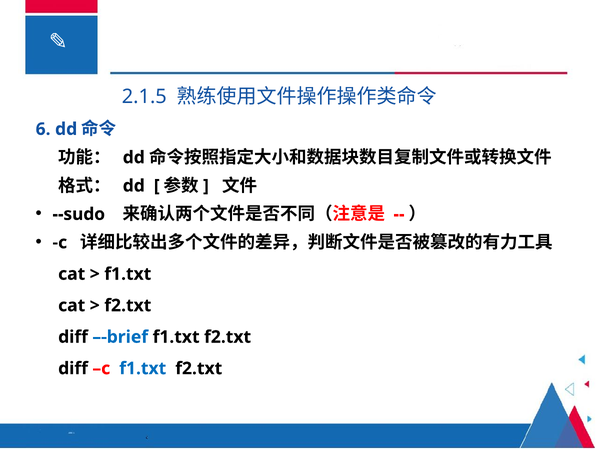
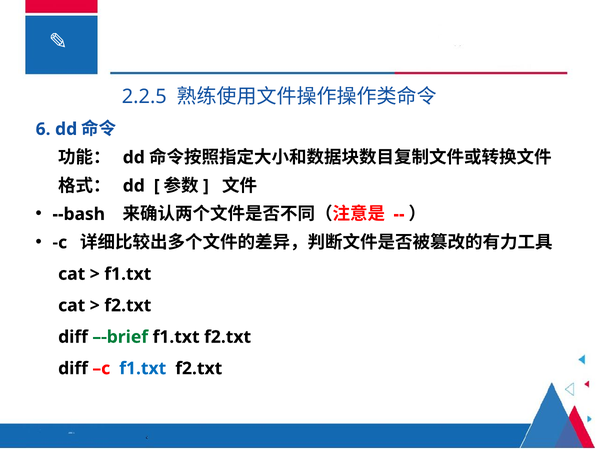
2.1.5: 2.1.5 -> 2.2.5
--sudo: --sudo -> --bash
–-brief colour: blue -> green
